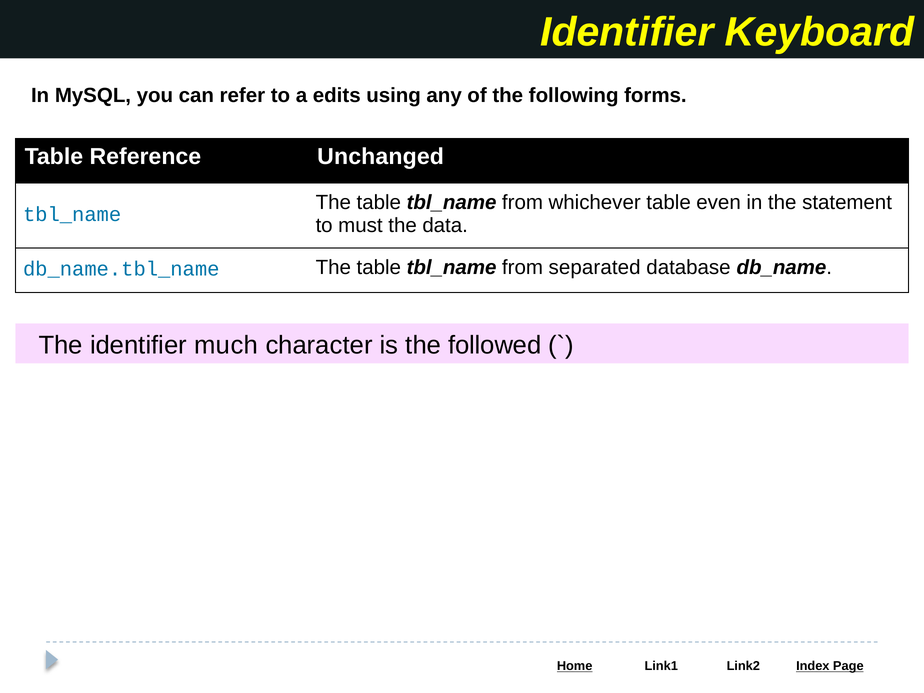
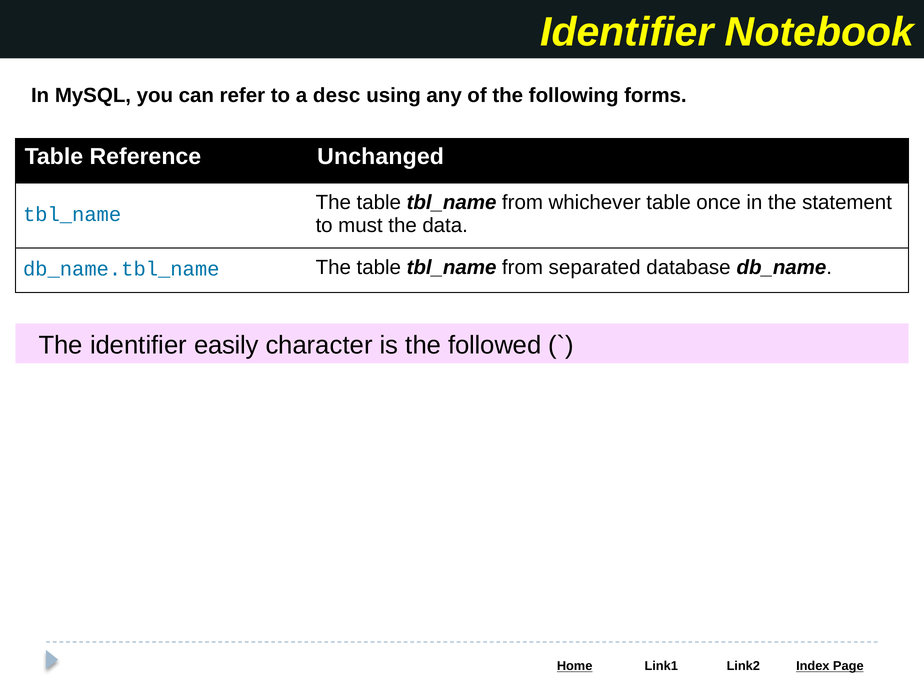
Keyboard: Keyboard -> Notebook
edits: edits -> desc
even: even -> once
much: much -> easily
